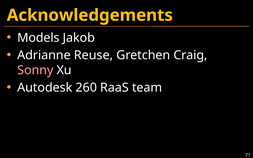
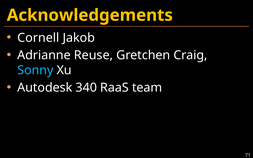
Models: Models -> Cornell
Sonny colour: pink -> light blue
260: 260 -> 340
